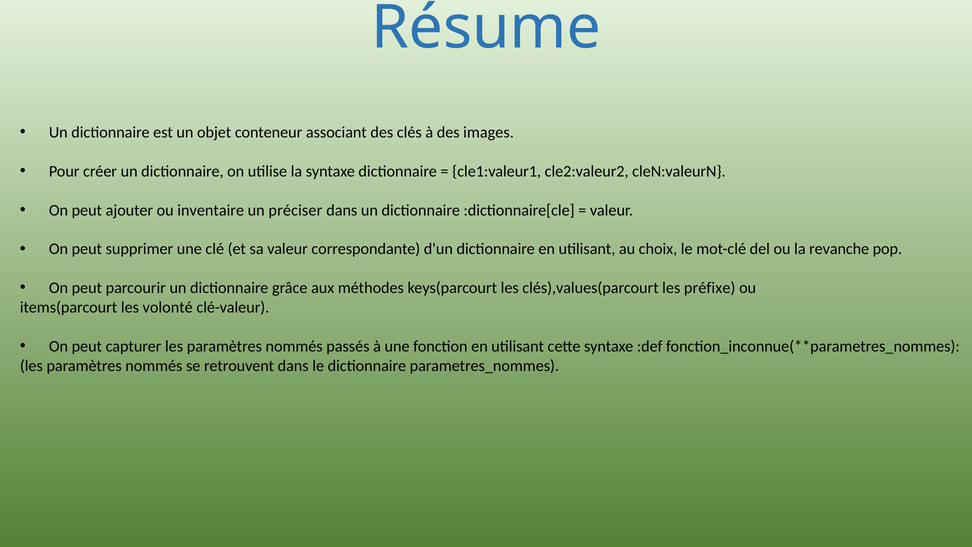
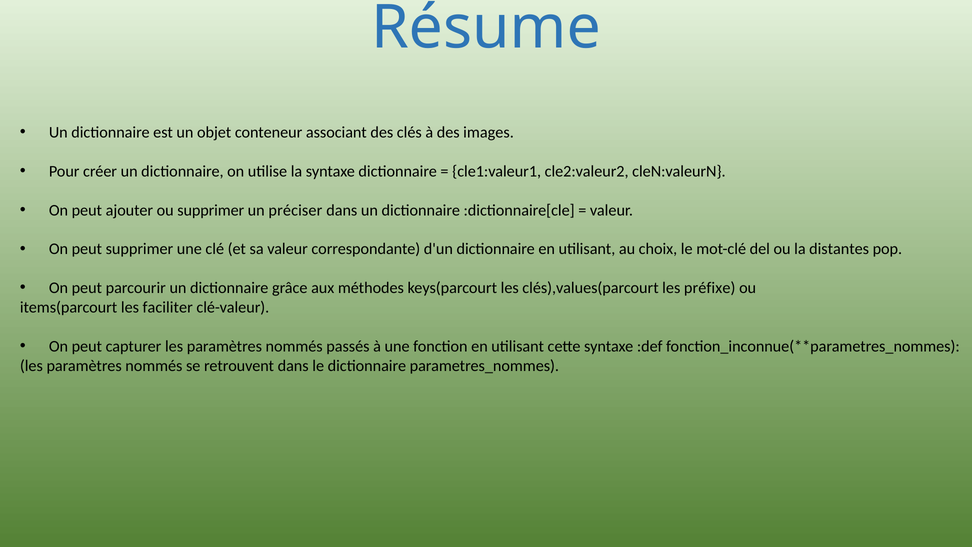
ou inventaire: inventaire -> supprimer
revanche: revanche -> distantes
volonté: volonté -> faciliter
